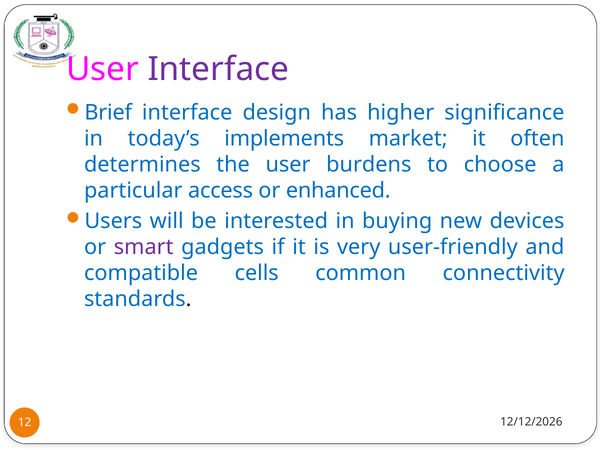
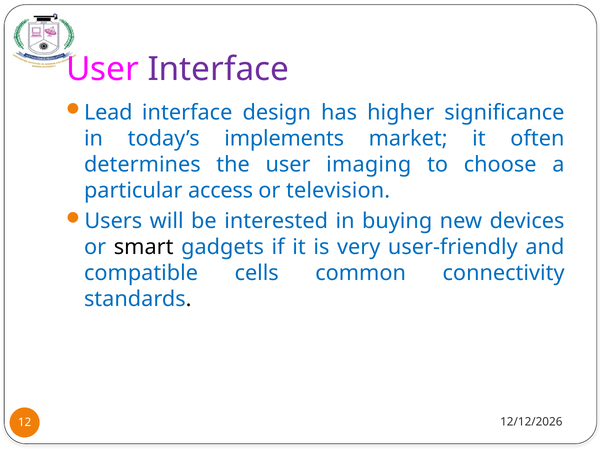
Brief: Brief -> Lead
burdens: burdens -> imaging
enhanced: enhanced -> television
smart colour: purple -> black
